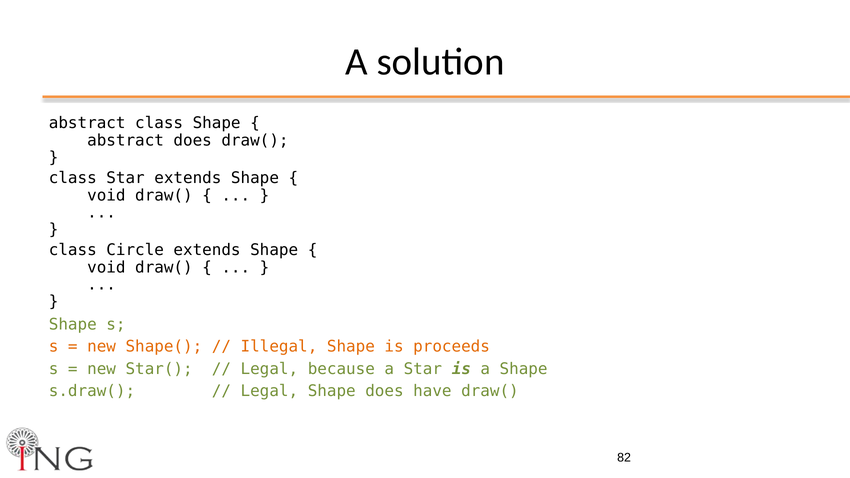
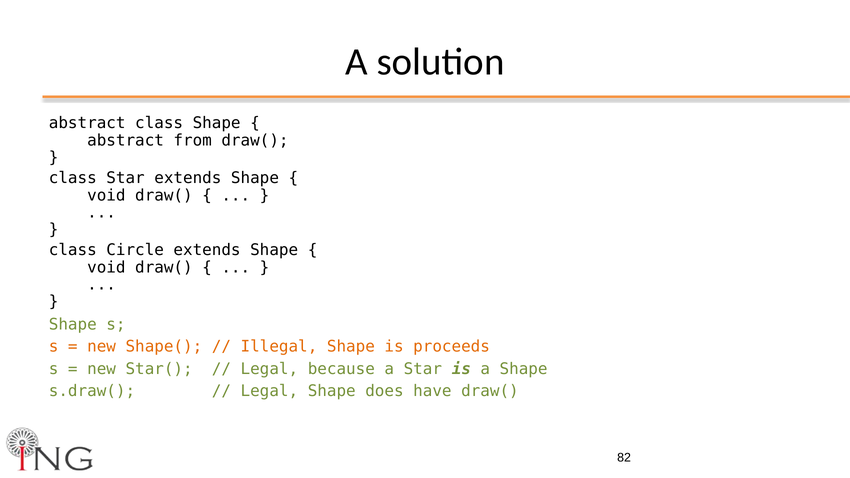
abstract does: does -> from
